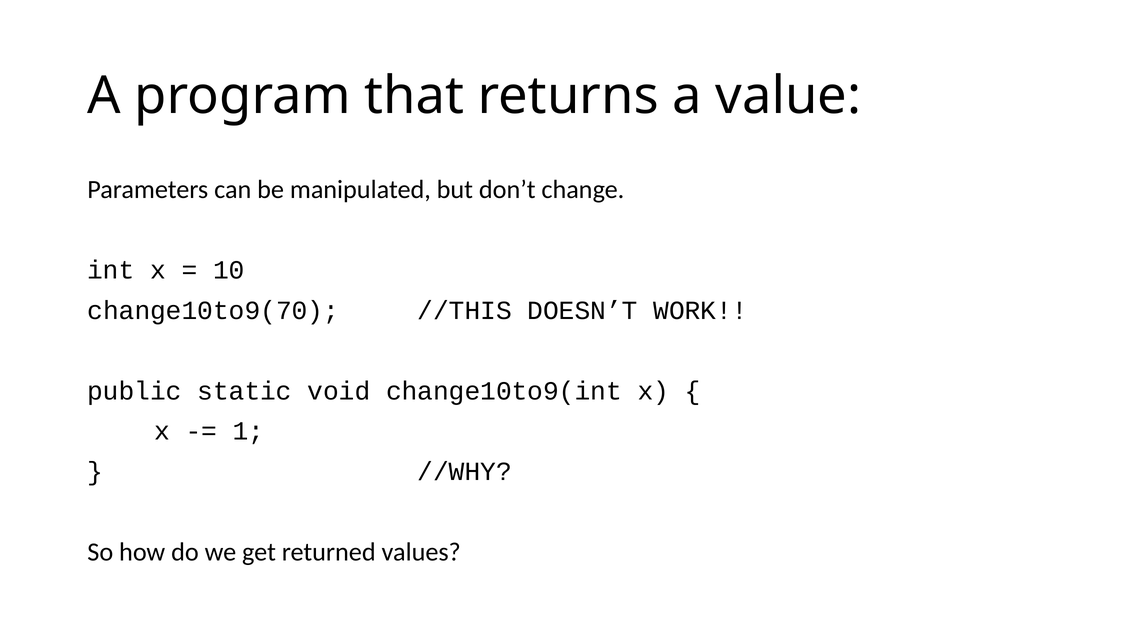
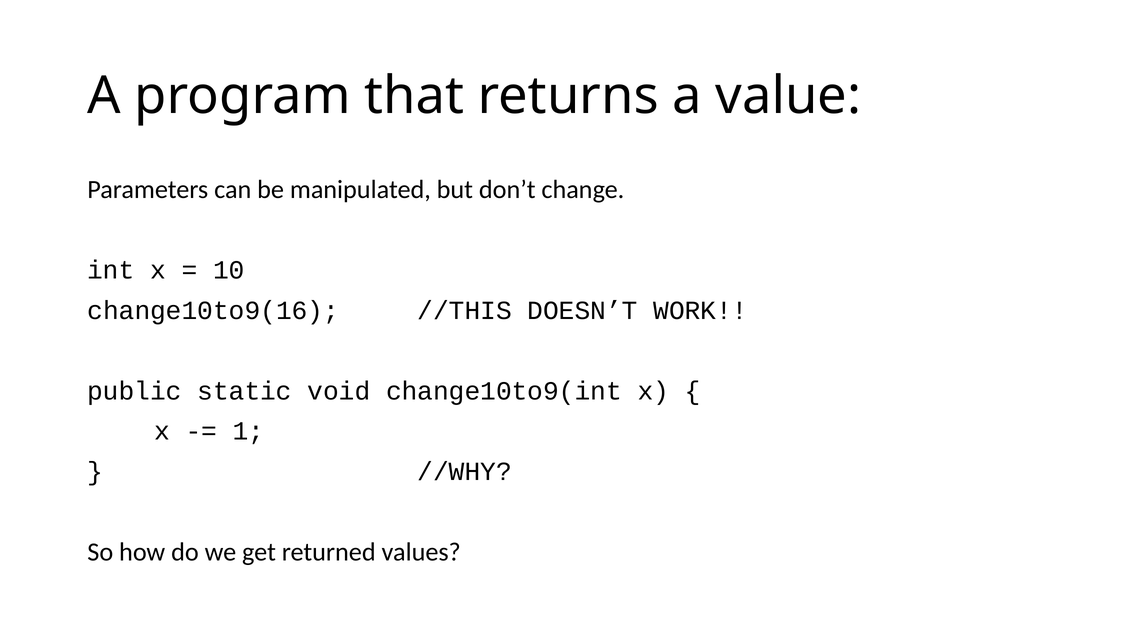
change10to9(70: change10to9(70 -> change10to9(16
